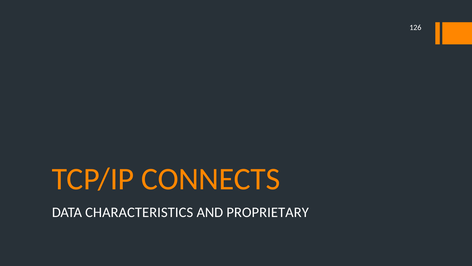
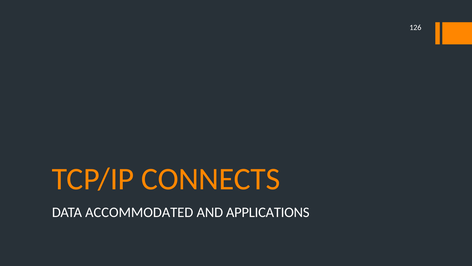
CHARACTERISTICS: CHARACTERISTICS -> ACCOMMODATED
PROPRIETARY: PROPRIETARY -> APPLICATIONS
